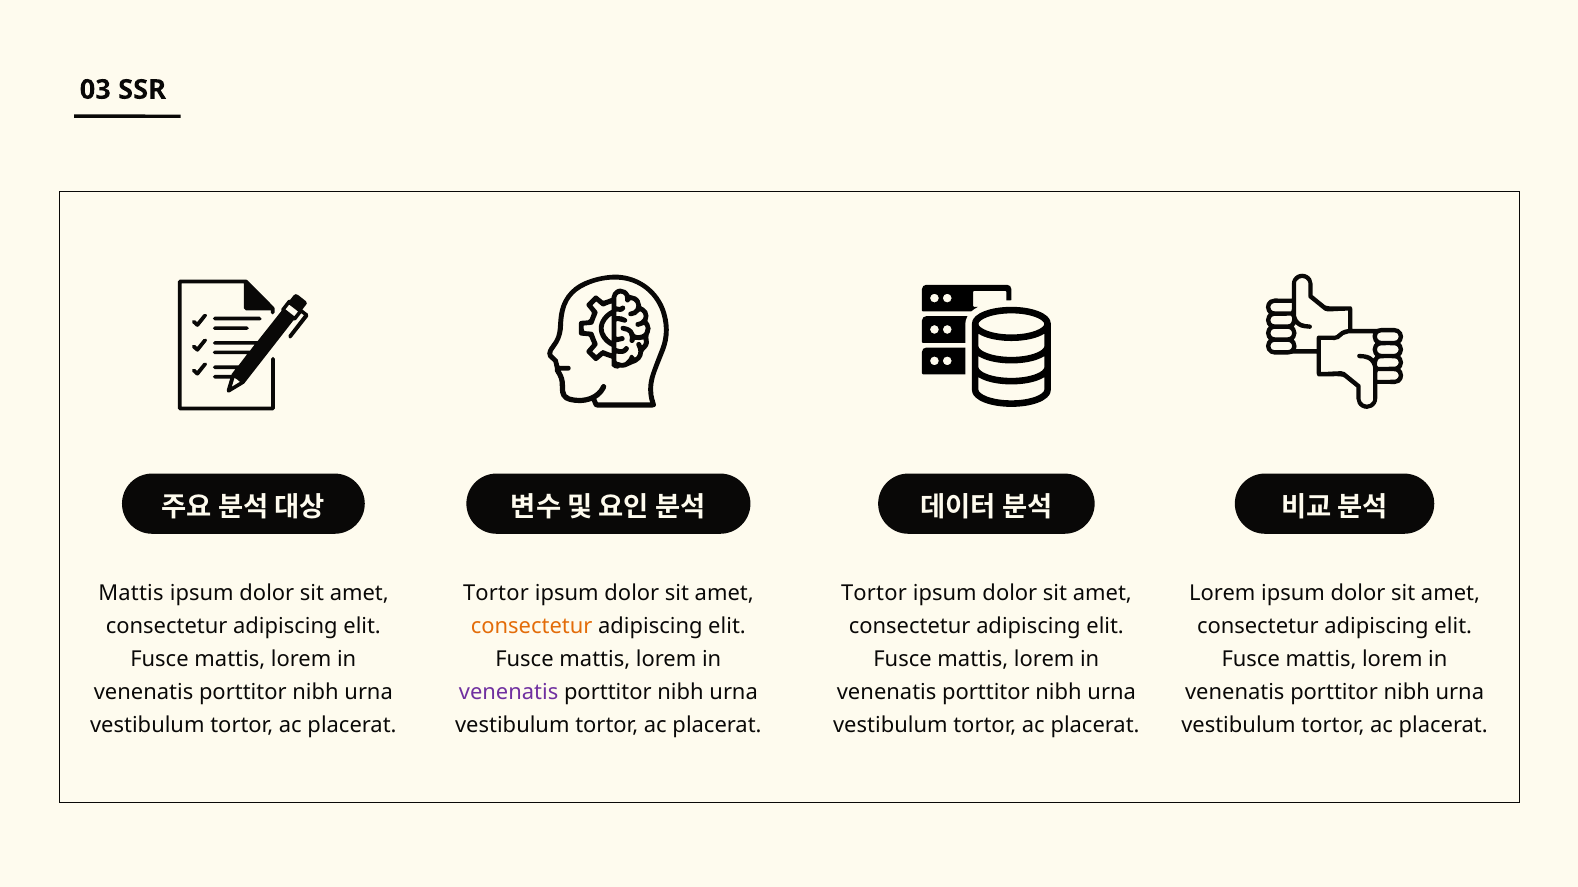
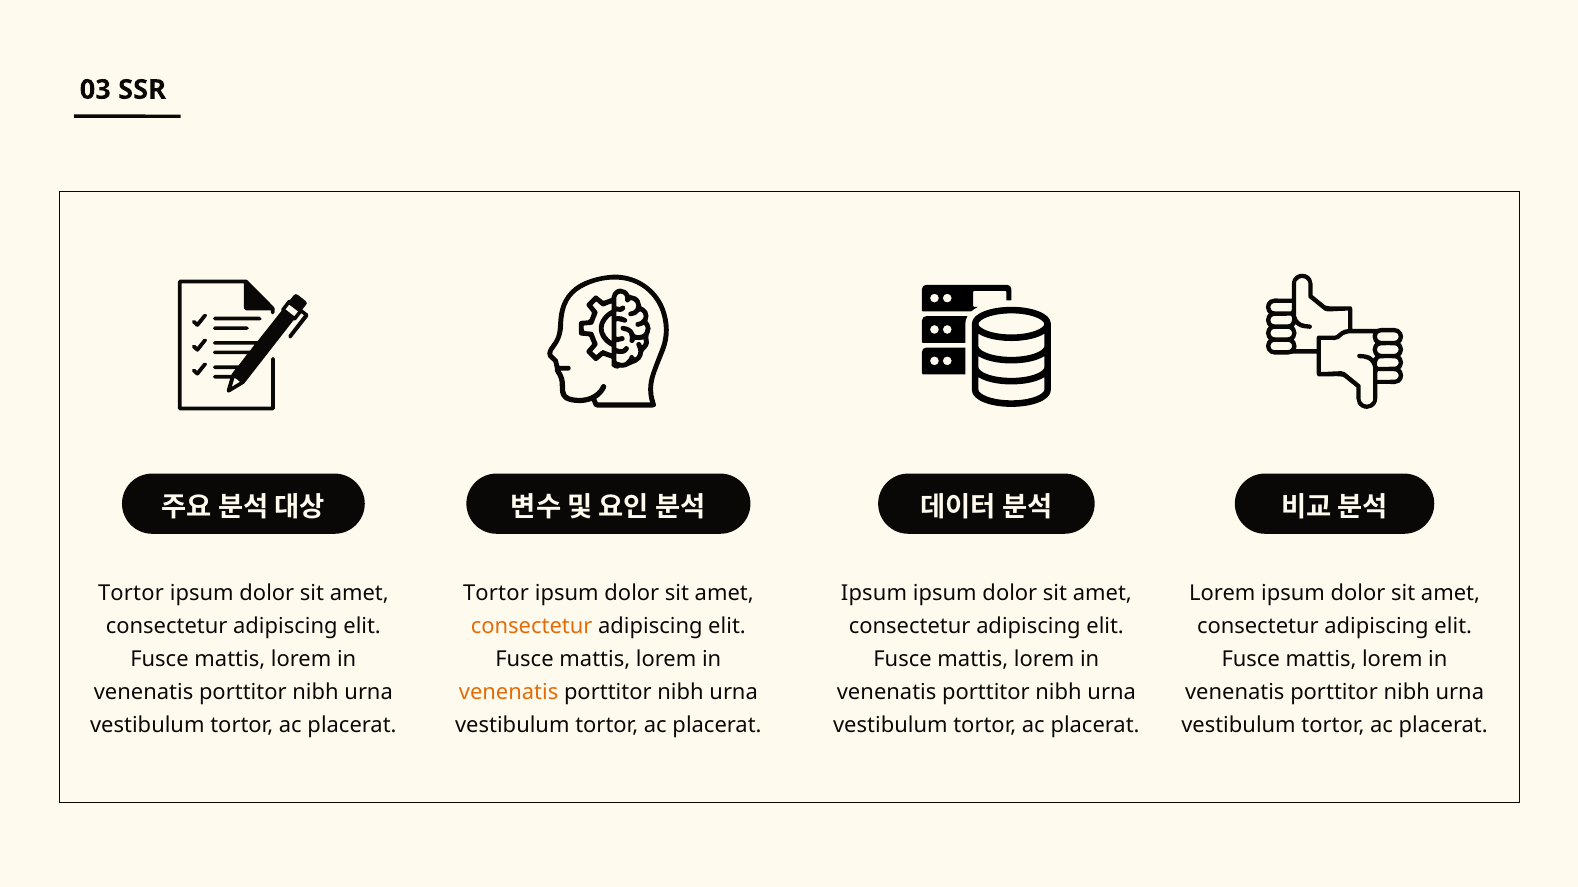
Mattis at (131, 594): Mattis -> Tortor
Tortor at (874, 594): Tortor -> Ipsum
venenatis at (509, 693) colour: purple -> orange
